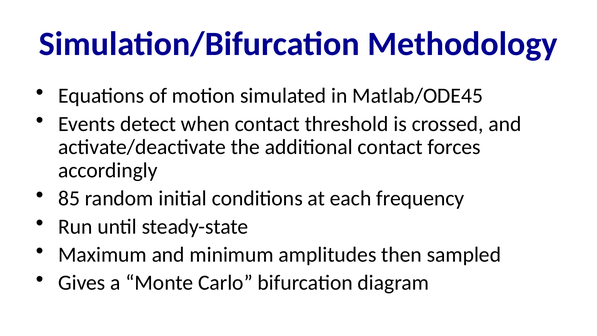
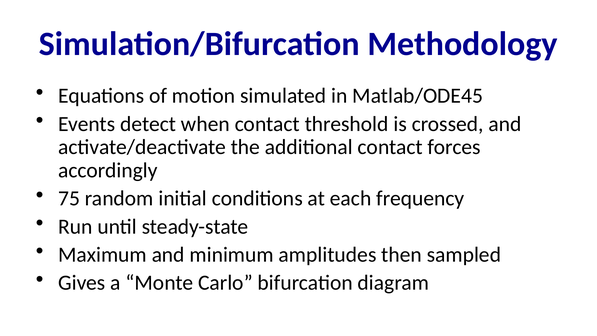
85: 85 -> 75
